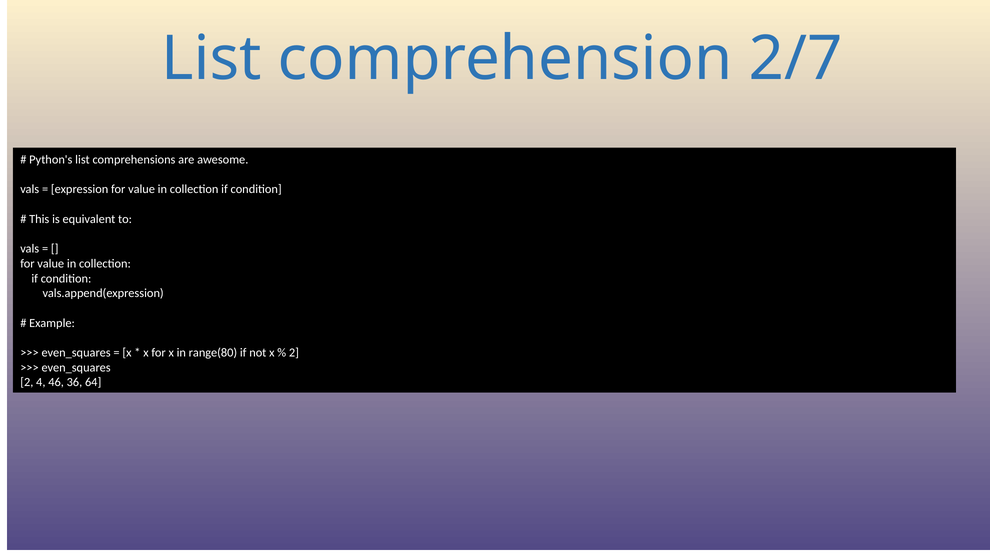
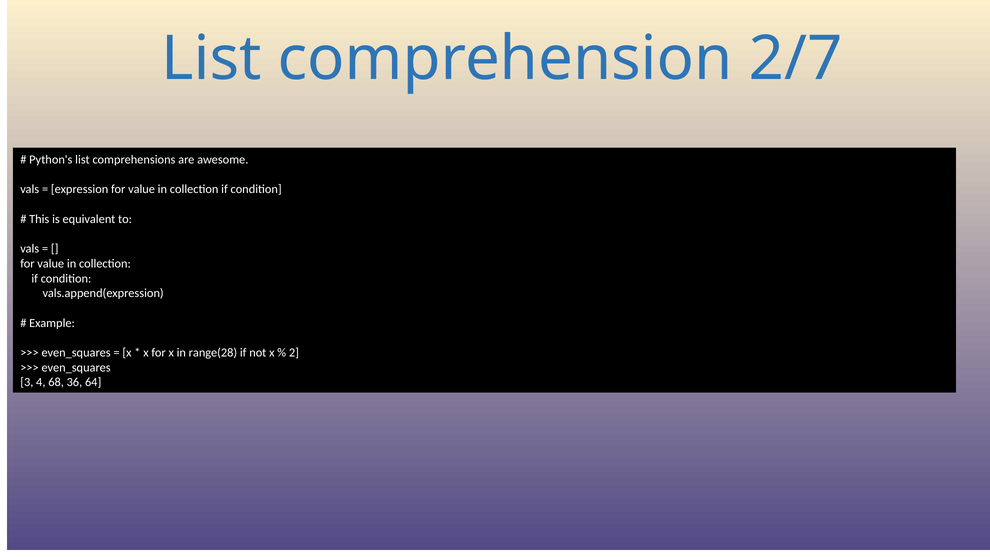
range(80: range(80 -> range(28
2 at (27, 382): 2 -> 3
46: 46 -> 68
